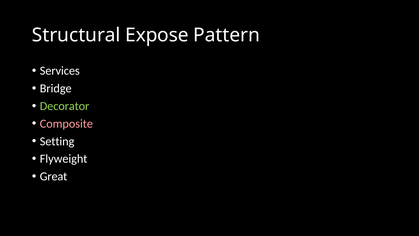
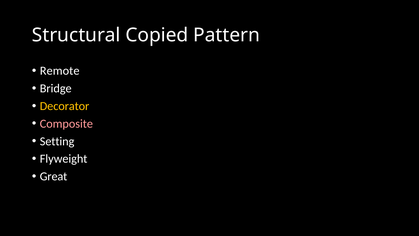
Expose: Expose -> Copied
Services: Services -> Remote
Decorator colour: light green -> yellow
